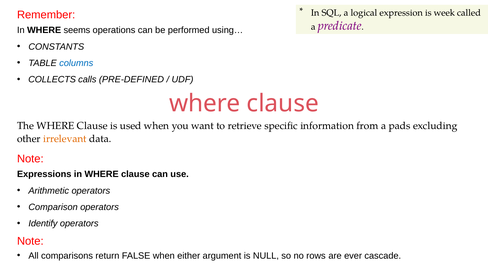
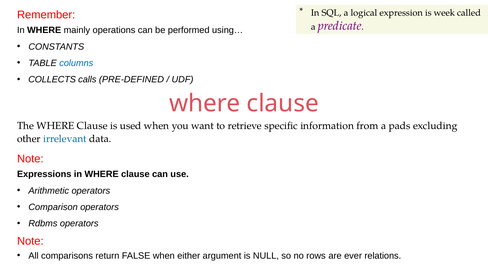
seems: seems -> mainly
irrelevant colour: orange -> blue
Identify: Identify -> Rdbms
cascade: cascade -> relations
